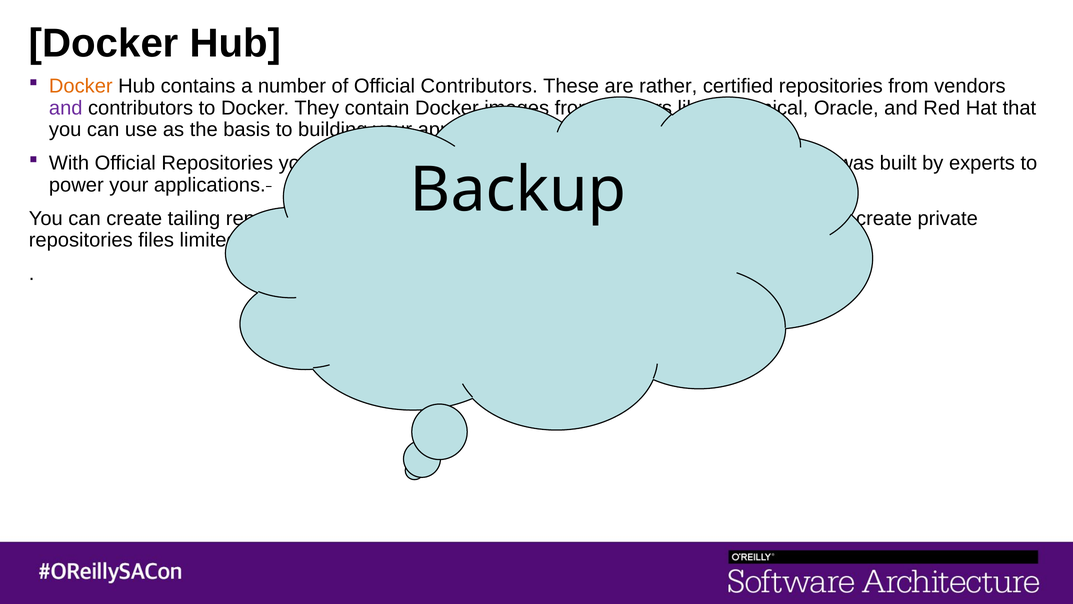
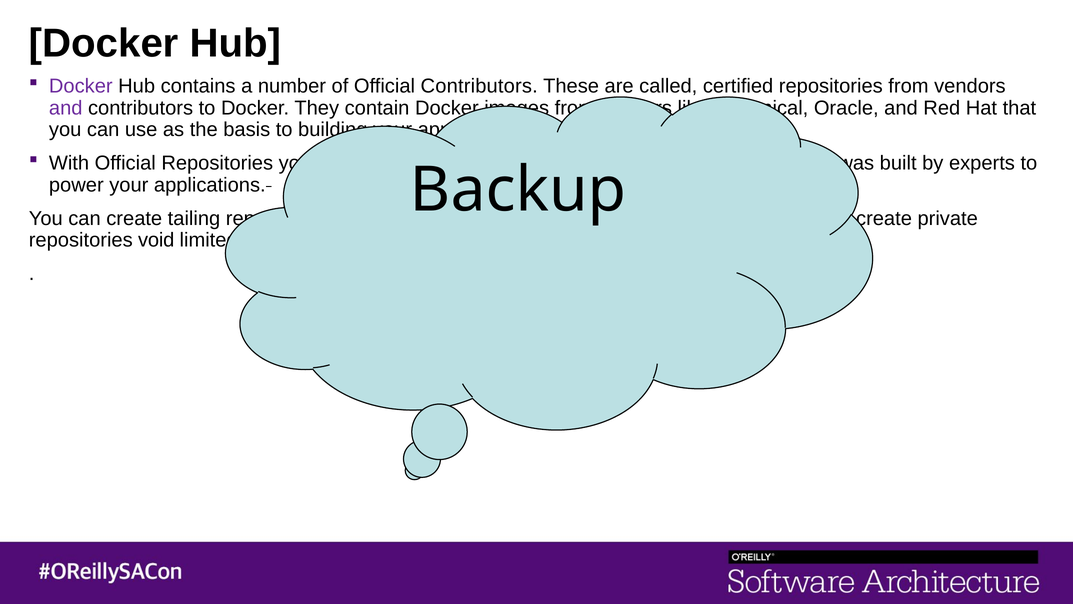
Docker at (81, 86) colour: orange -> purple
rather: rather -> called
files: files -> void
